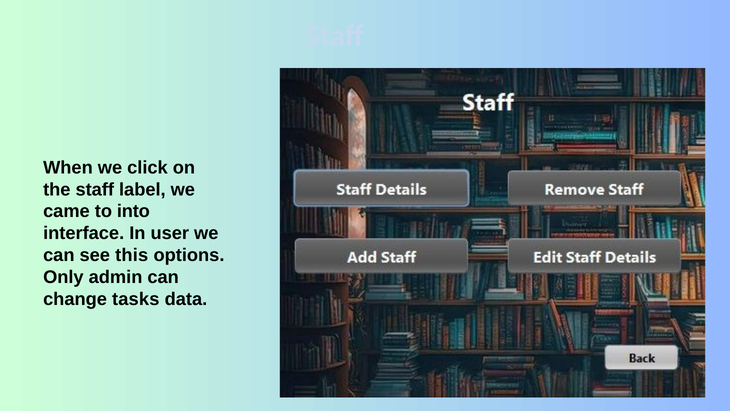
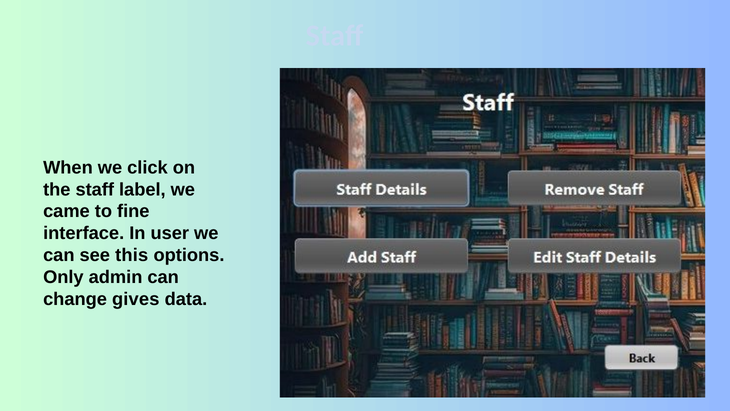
into: into -> fine
tasks: tasks -> gives
